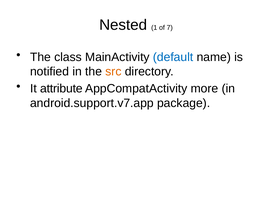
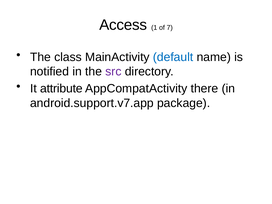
Nested: Nested -> Access
src colour: orange -> purple
more: more -> there
